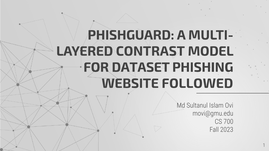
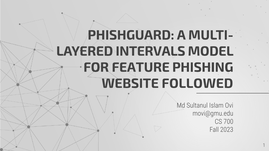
CONTRAST: CONTRAST -> INTERVALS
DATASET: DATASET -> FEATURE
